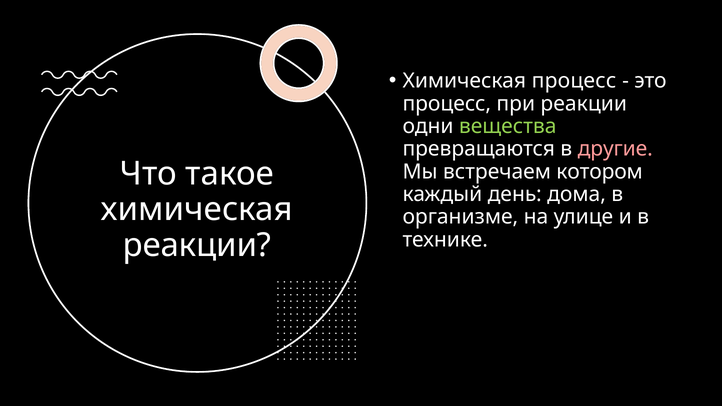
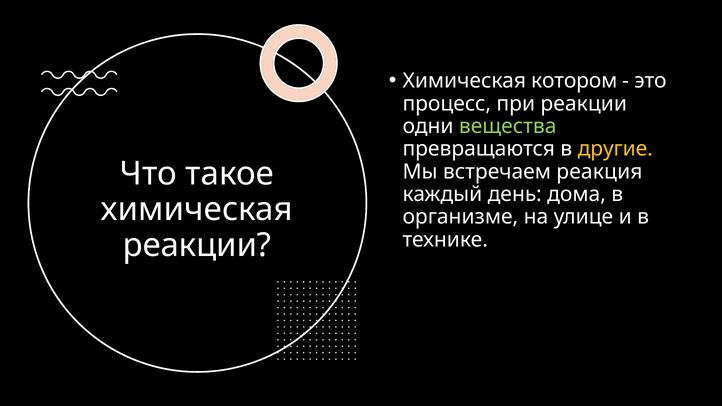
Химическая процесс: процесс -> котором
другие colour: pink -> yellow
котором: котором -> реакция
